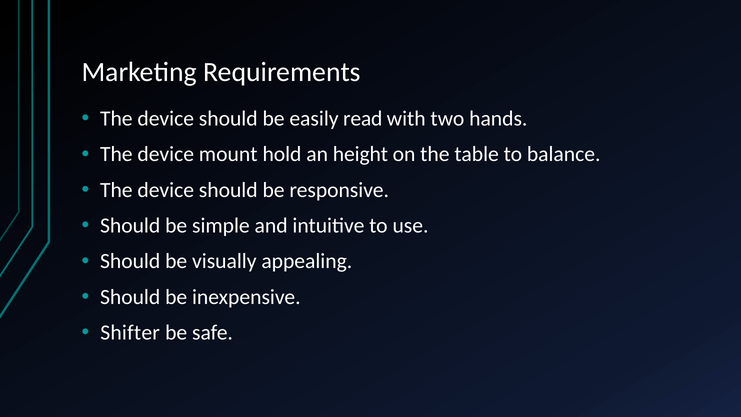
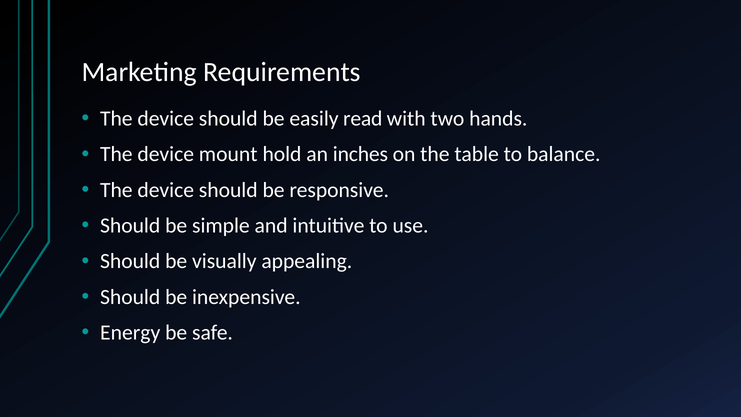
height: height -> inches
Shifter: Shifter -> Energy
